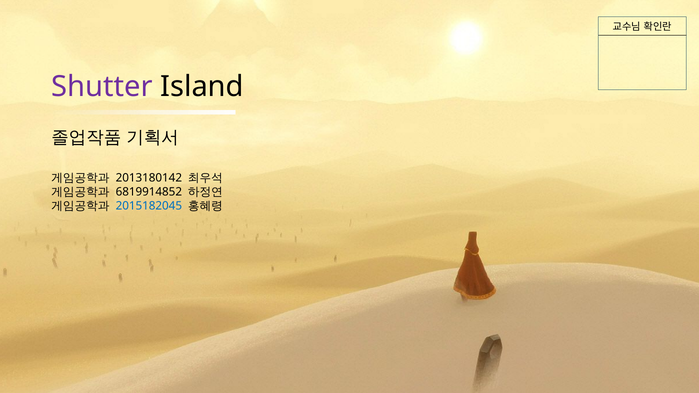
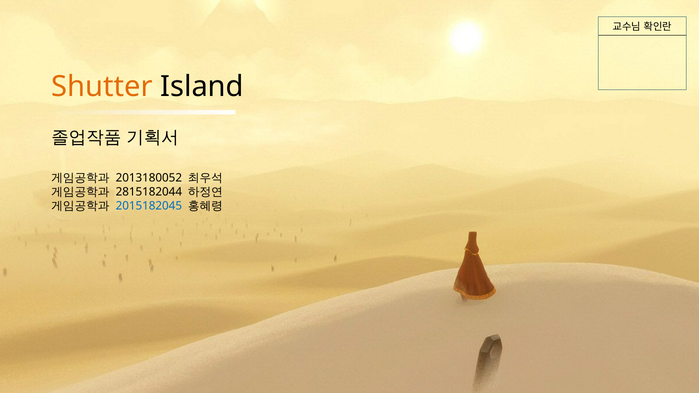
Shutter colour: purple -> orange
2013180142: 2013180142 -> 2013180052
6819914852: 6819914852 -> 2815182044
